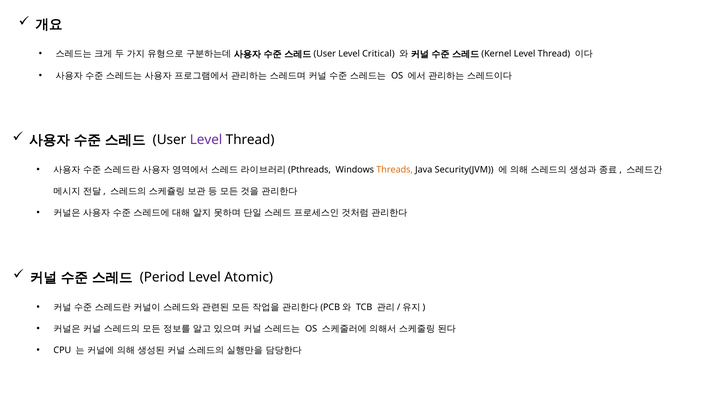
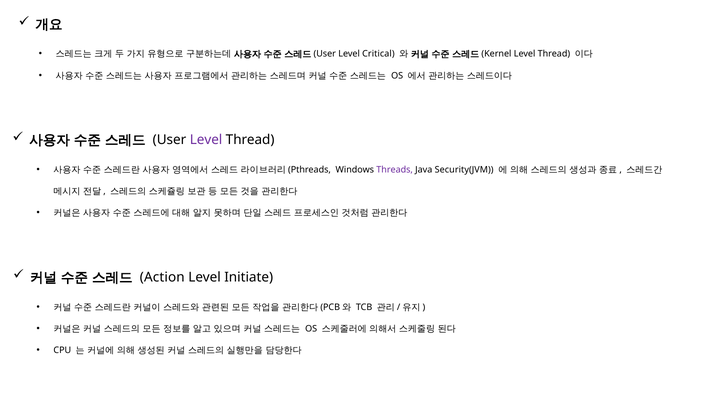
Threads colour: orange -> purple
Period: Period -> Action
Atomic: Atomic -> Initiate
